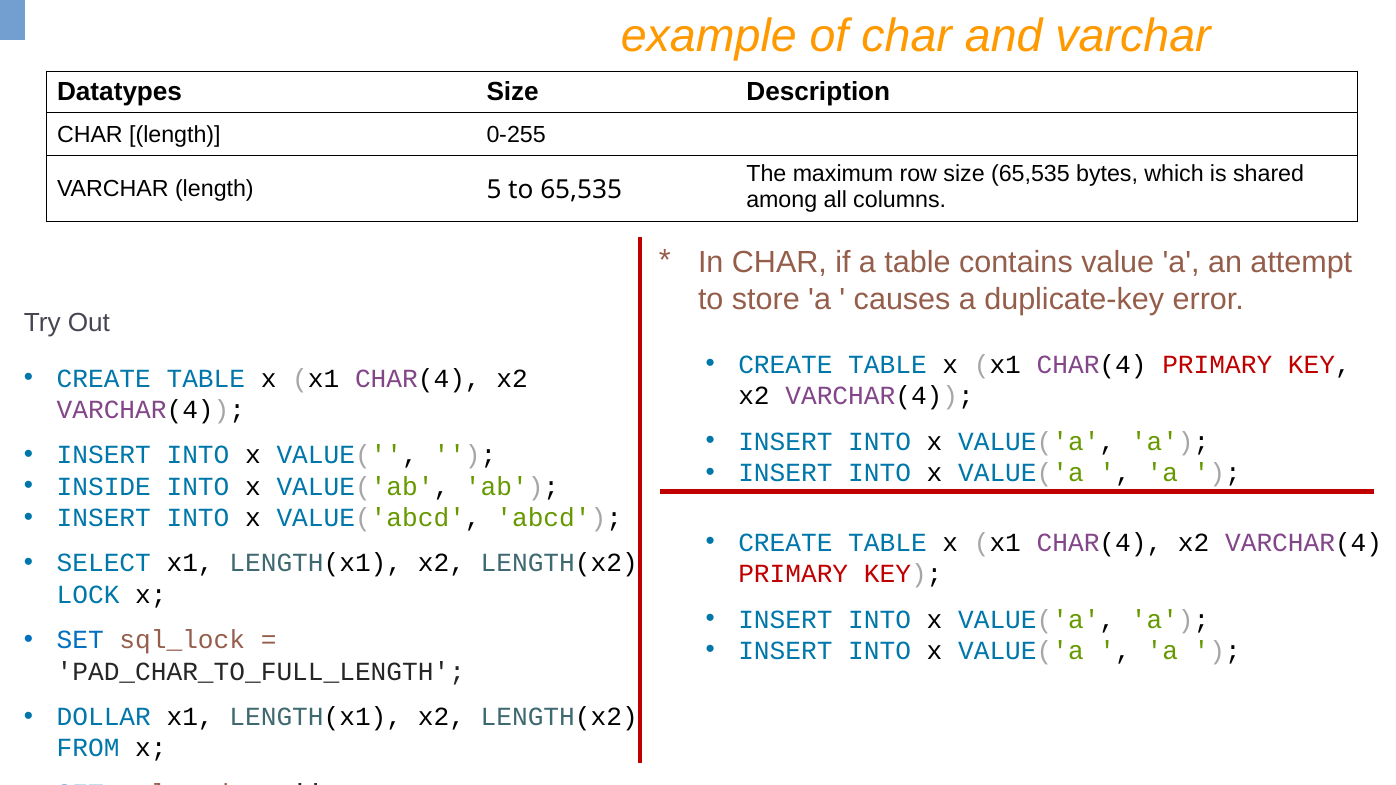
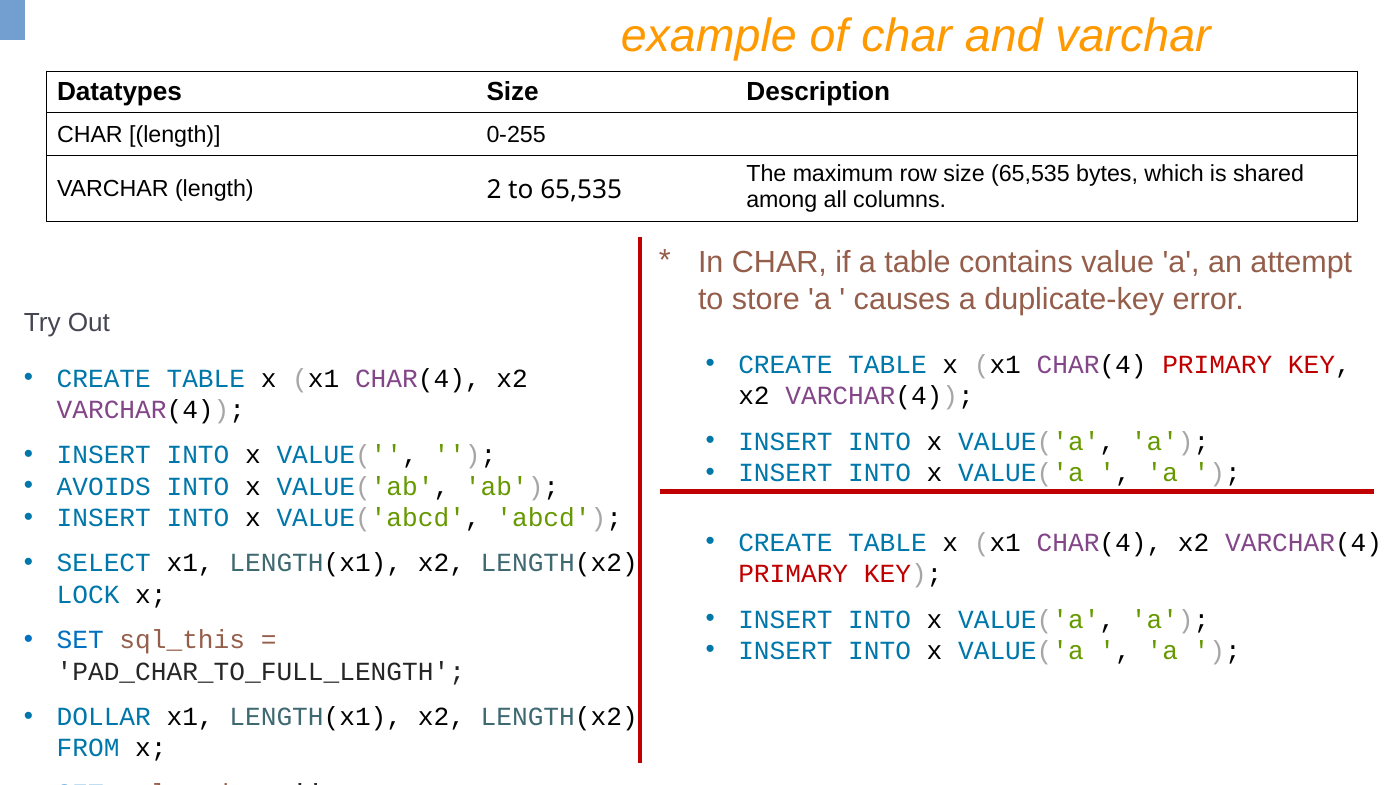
5: 5 -> 2
INSIDE: INSIDE -> AVOIDS
sql_lock: sql_lock -> sql_this
